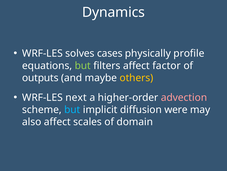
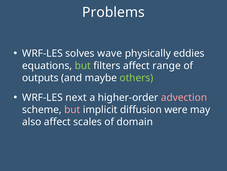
Dynamics: Dynamics -> Problems
cases: cases -> wave
profile: profile -> eddies
factor: factor -> range
others colour: yellow -> light green
but at (72, 109) colour: light blue -> pink
